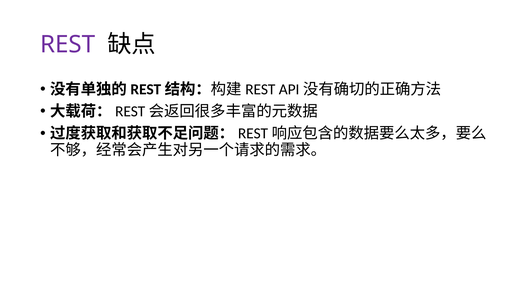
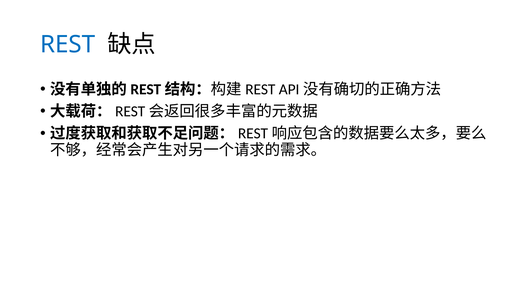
REST colour: purple -> blue
